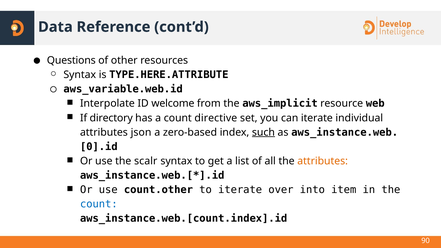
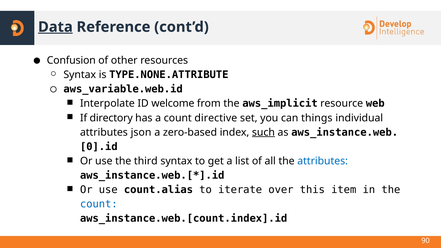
Data underline: none -> present
Questions: Questions -> Confusion
TYPE.HERE.ATTRIBUTE: TYPE.HERE.ATTRIBUTE -> TYPE.NONE.ATTRIBUTE
can iterate: iterate -> things
scalr: scalr -> third
attributes at (323, 161) colour: orange -> blue
count.other: count.other -> count.alias
into: into -> this
